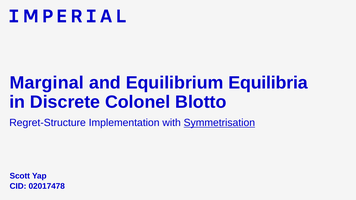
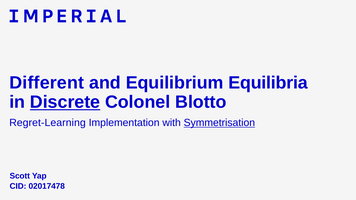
Marginal: Marginal -> Different
Discrete underline: none -> present
Regret-Structure: Regret-Structure -> Regret-Learning
